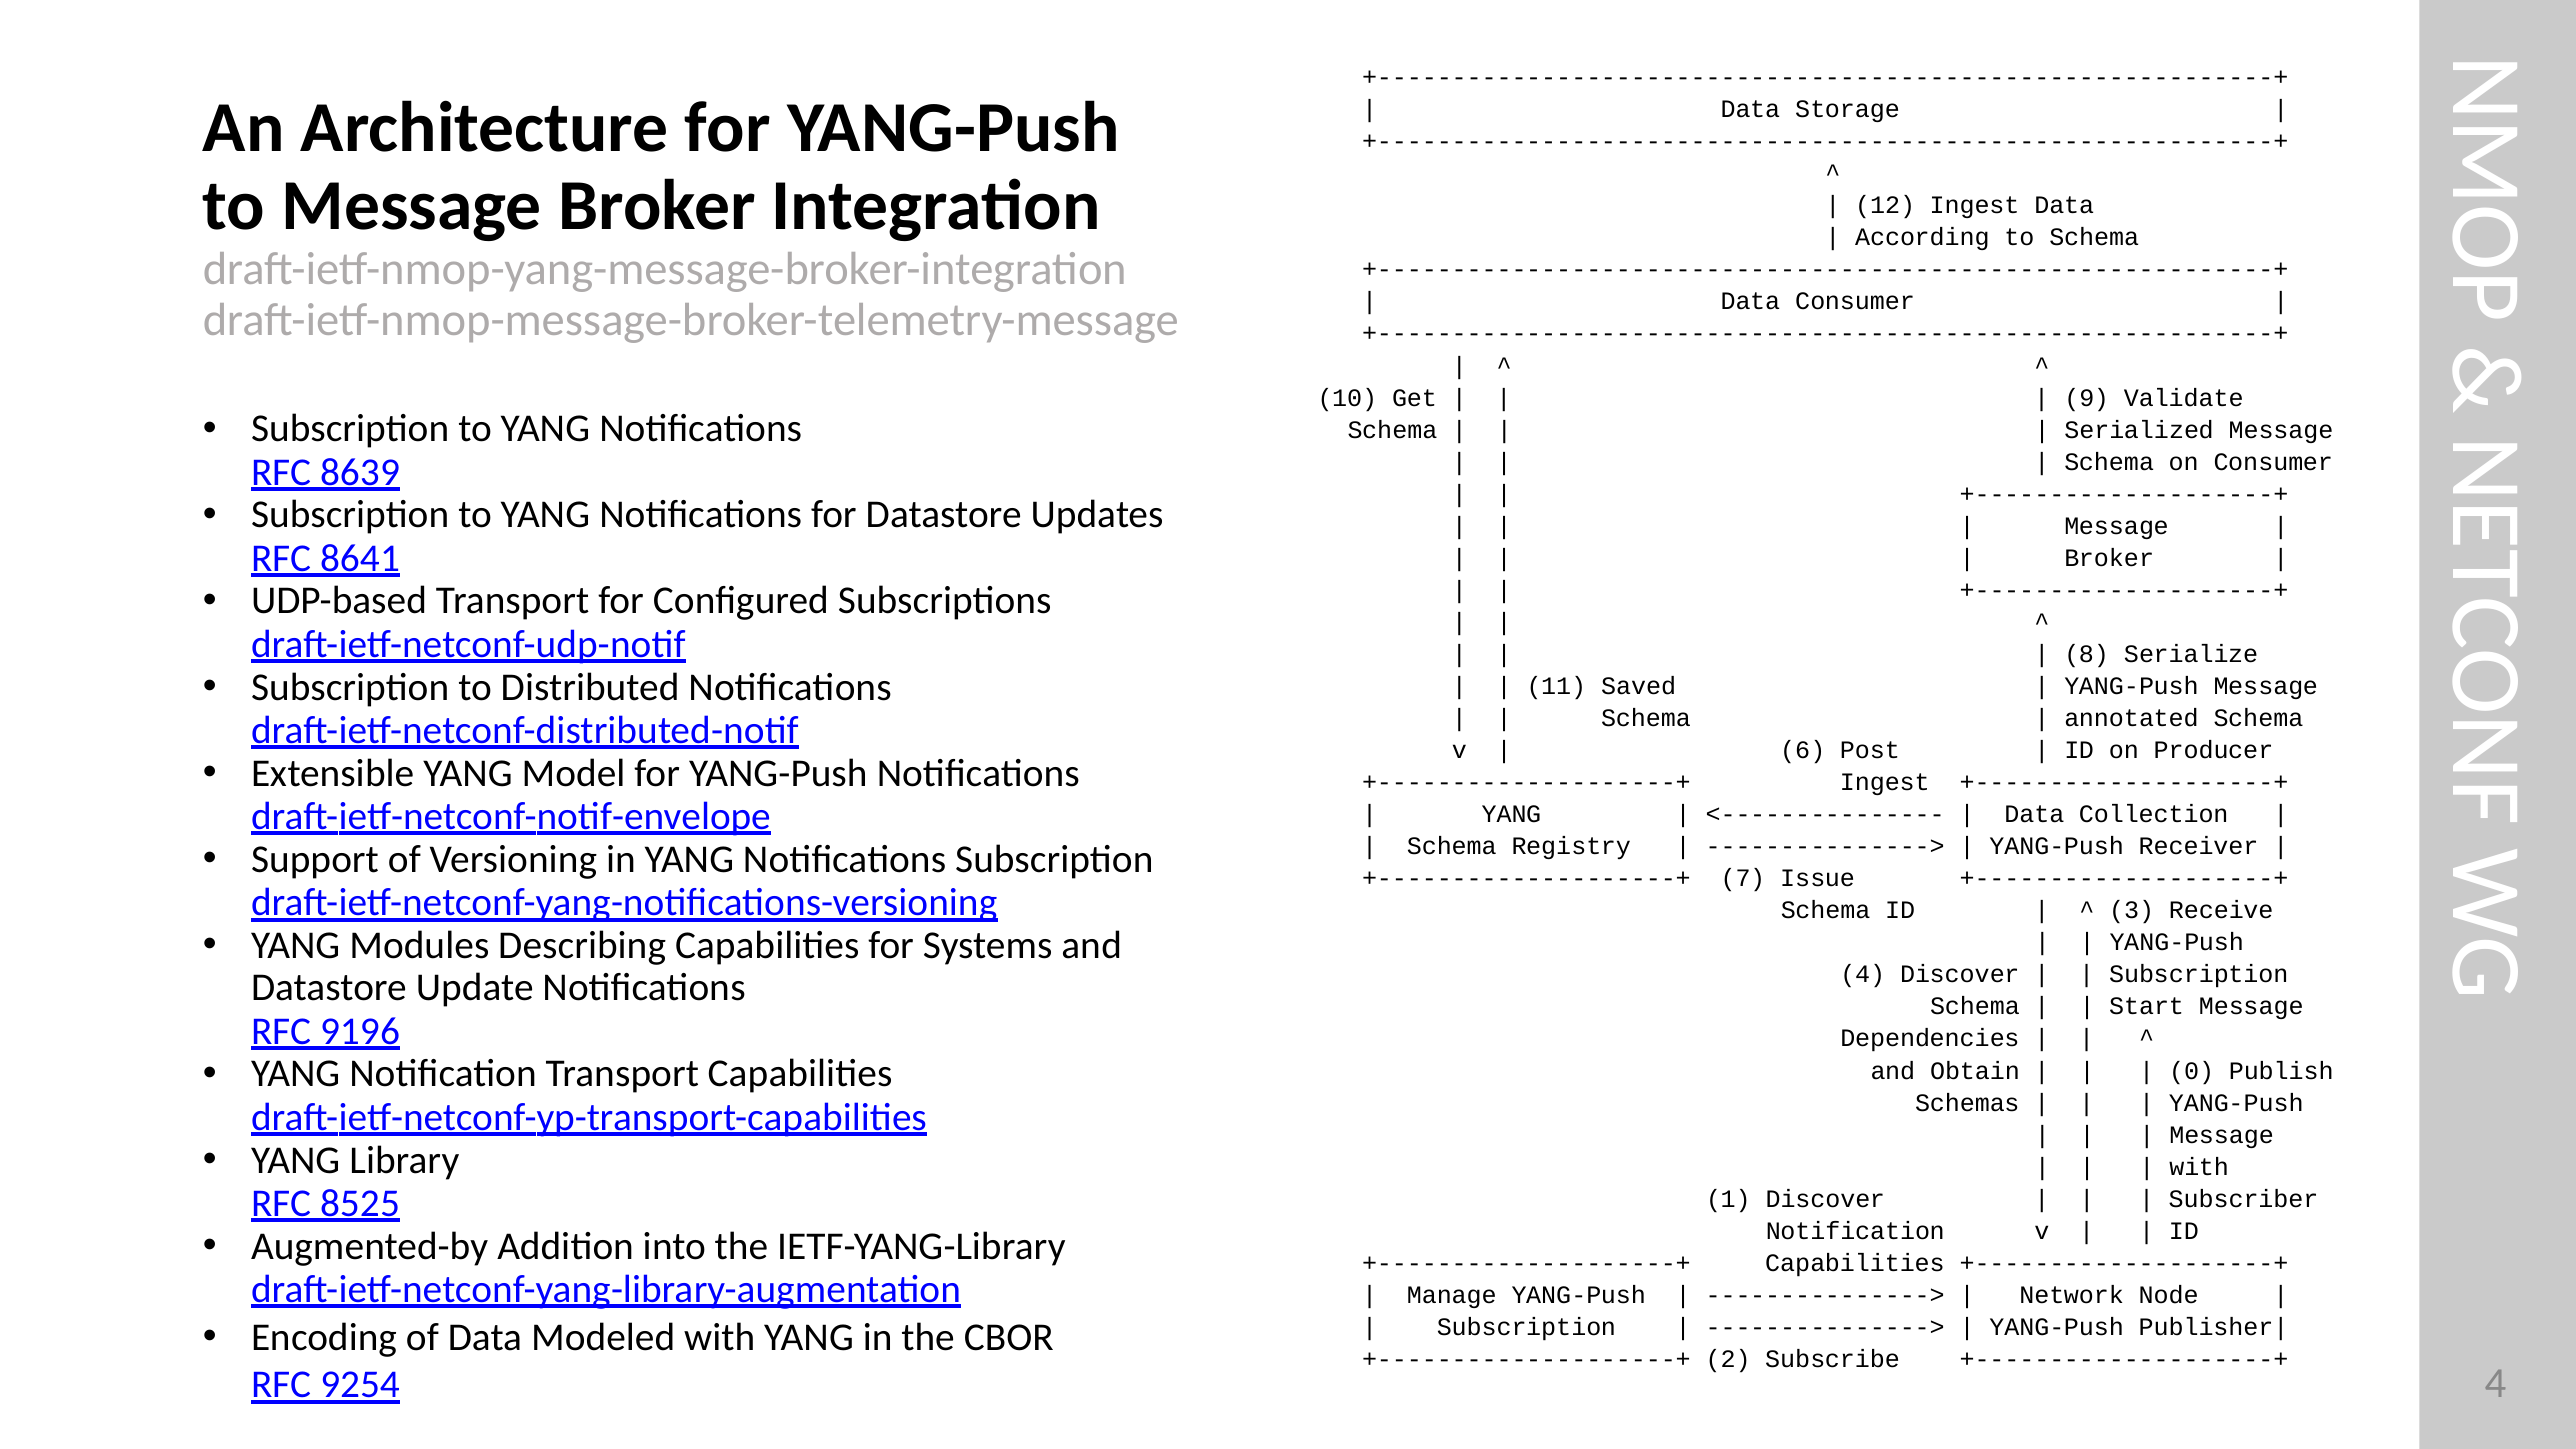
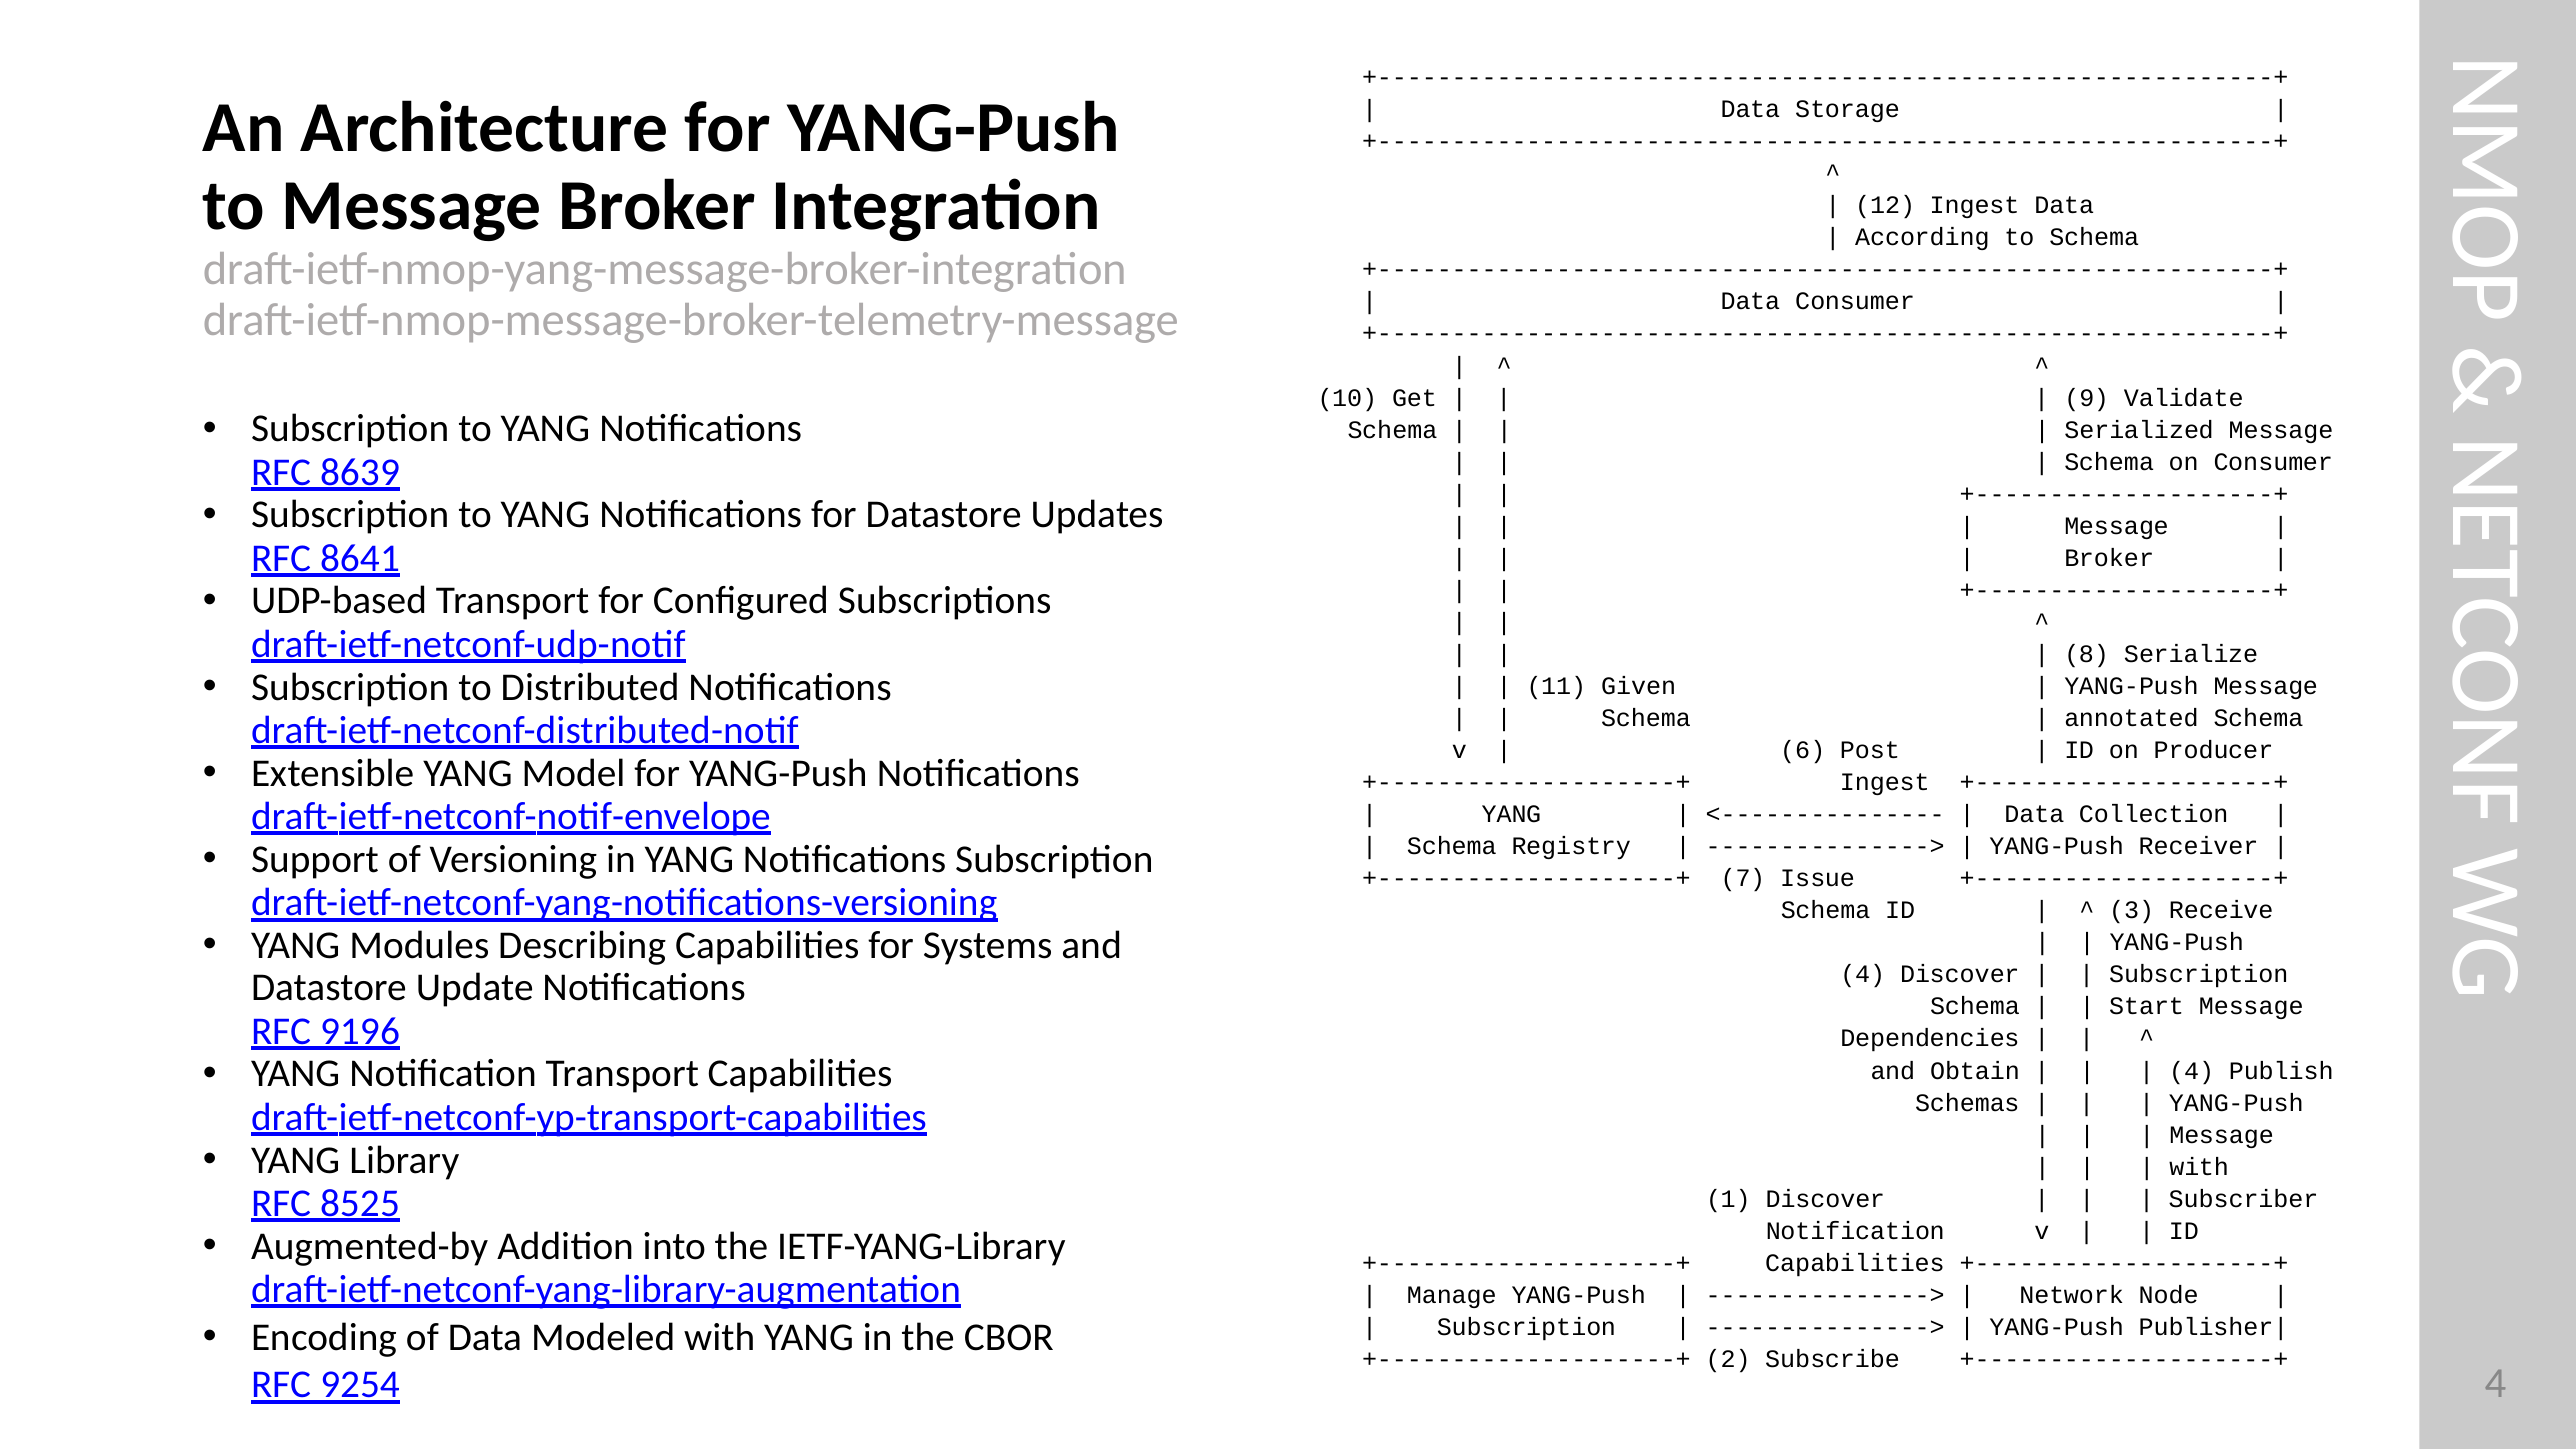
Saved: Saved -> Given
0 at (2192, 1071): 0 -> 4
